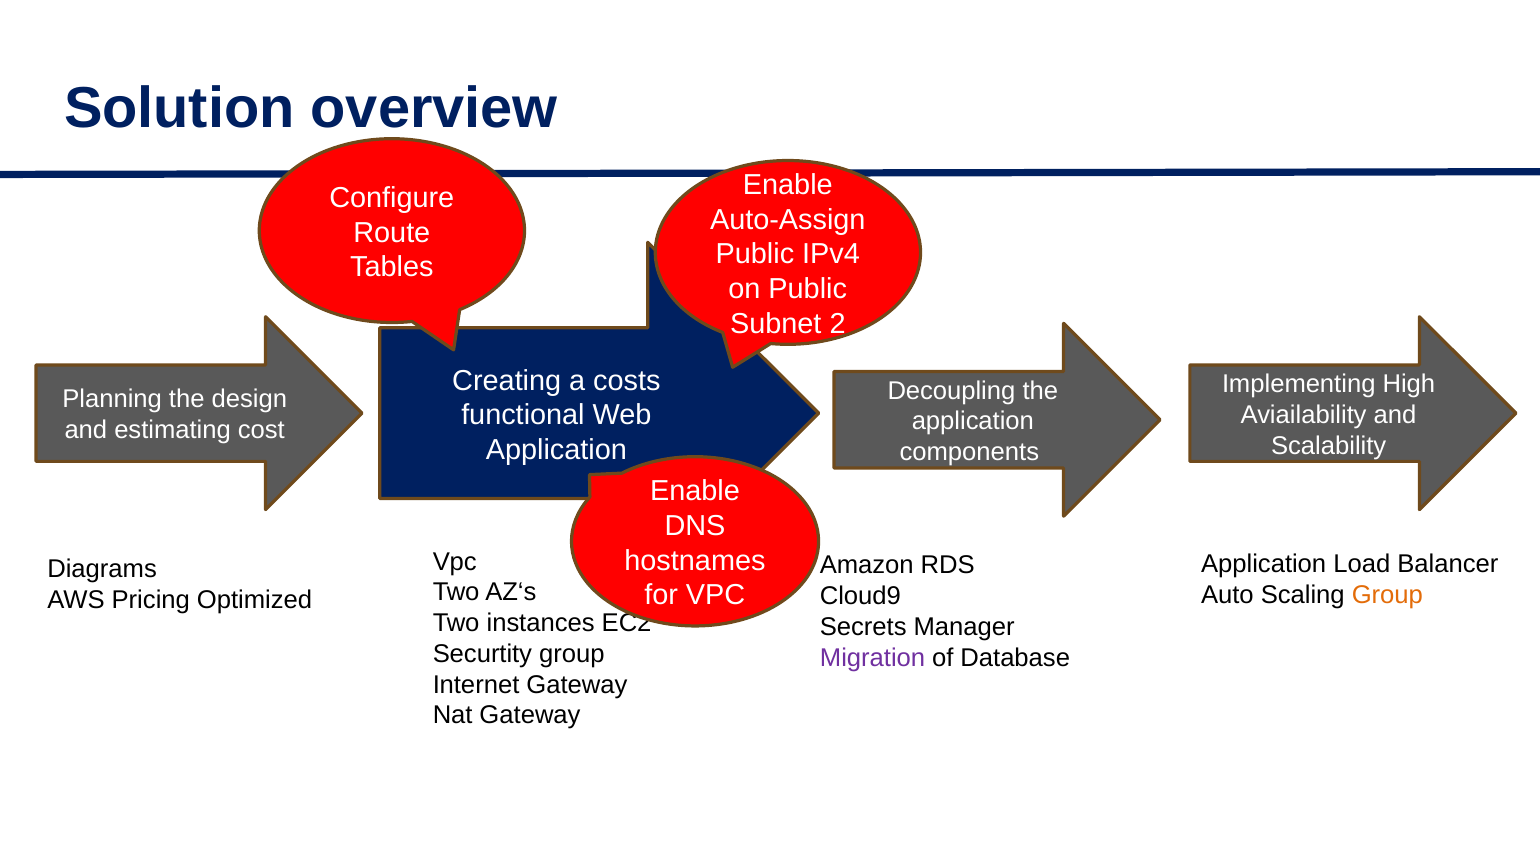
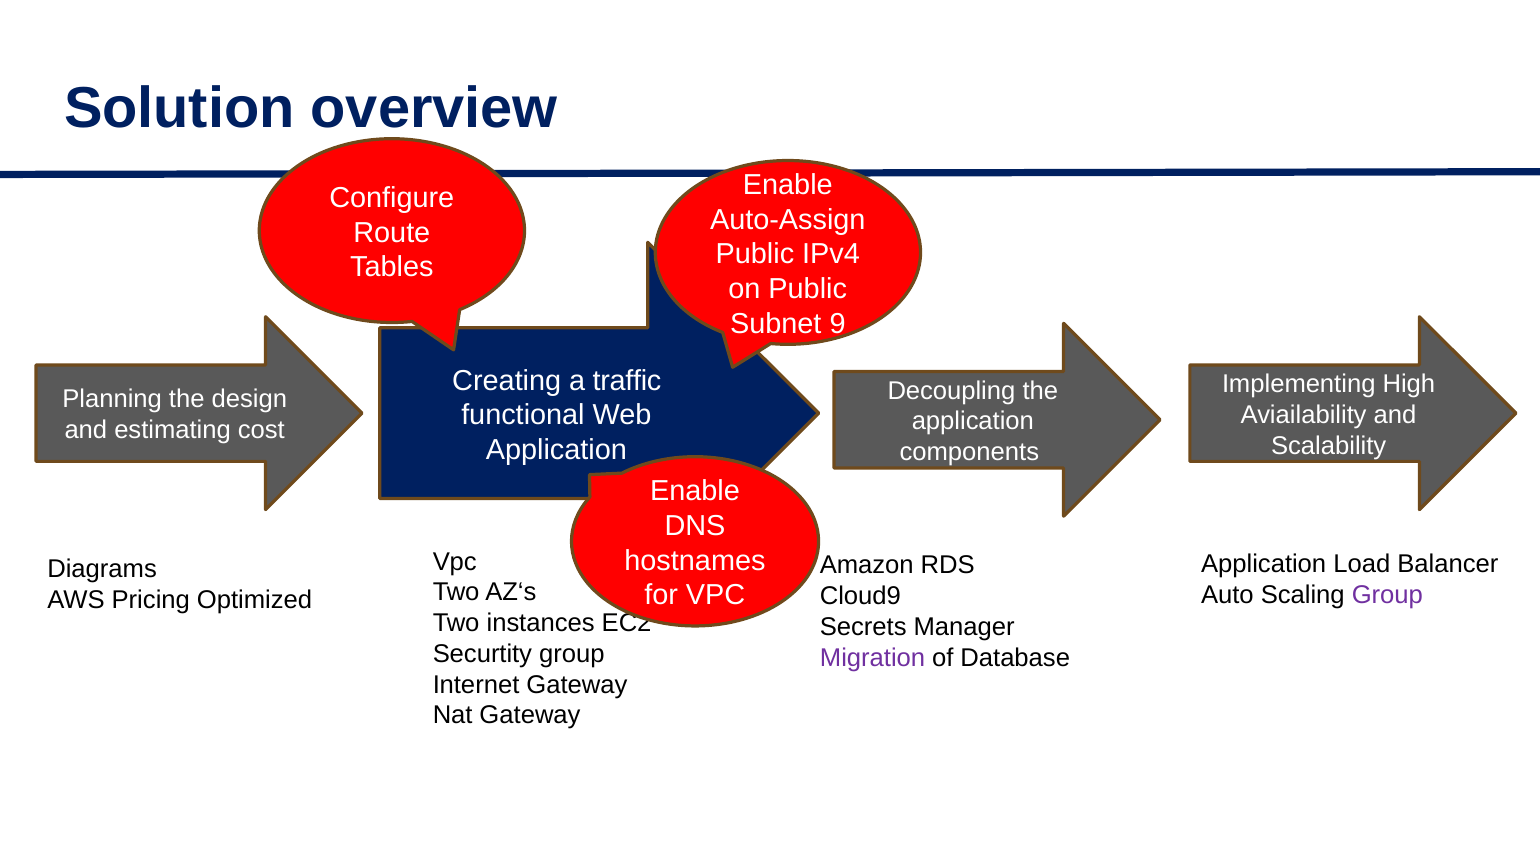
2: 2 -> 9
costs: costs -> traffic
Group at (1387, 595) colour: orange -> purple
